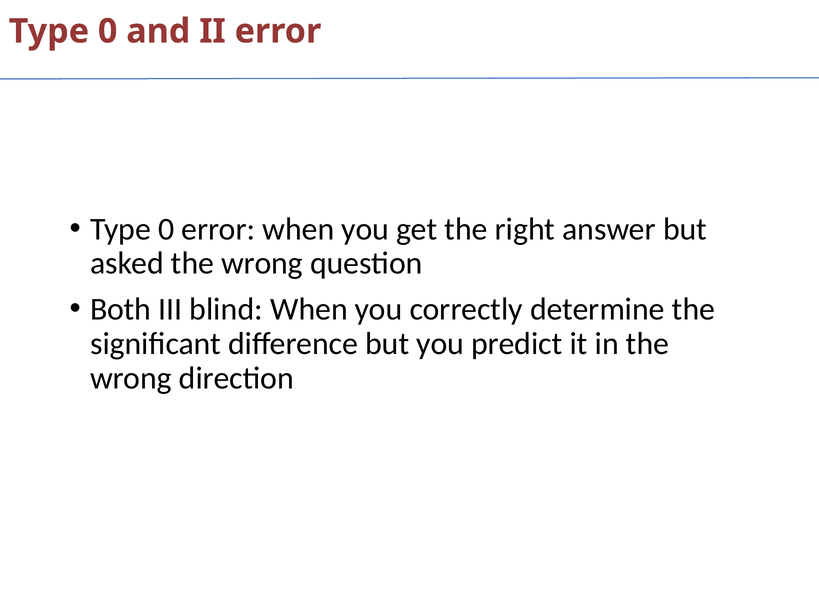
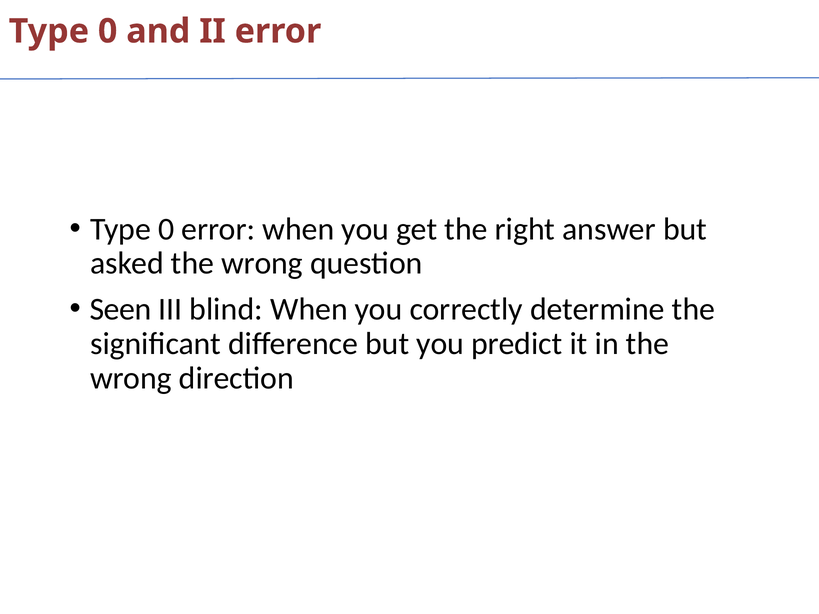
Both: Both -> Seen
